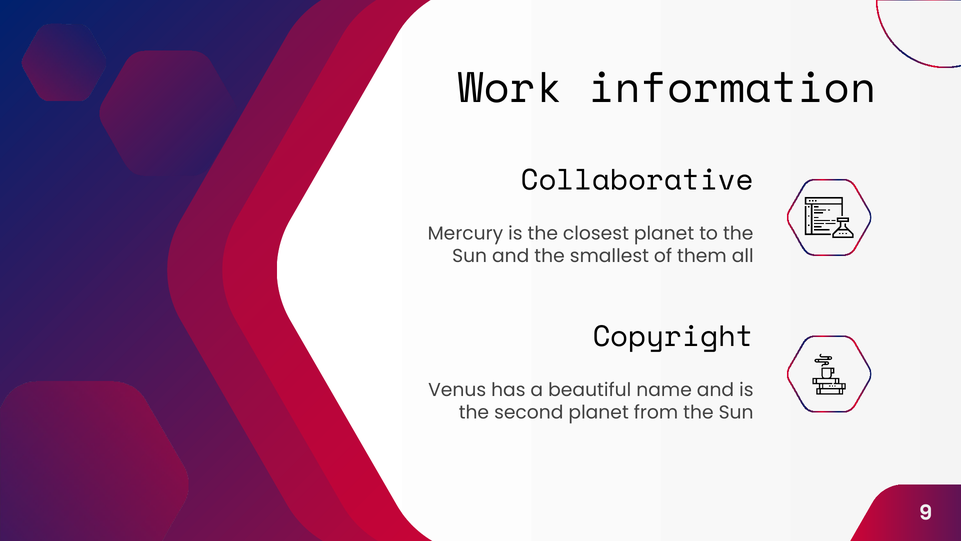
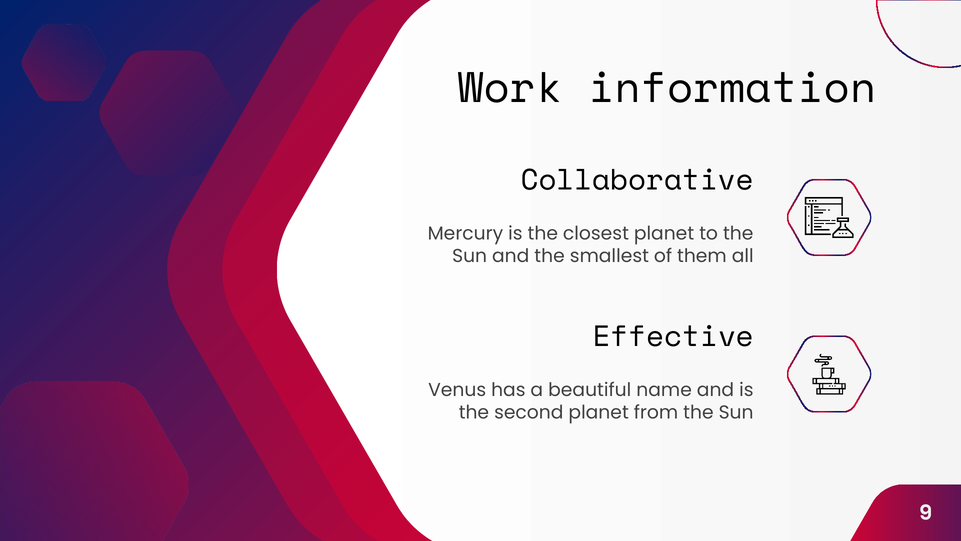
Copyright: Copyright -> Effective
